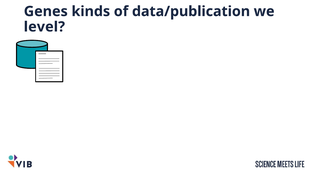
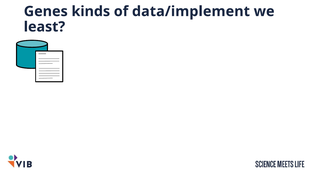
data/publication: data/publication -> data/implement
level: level -> least
